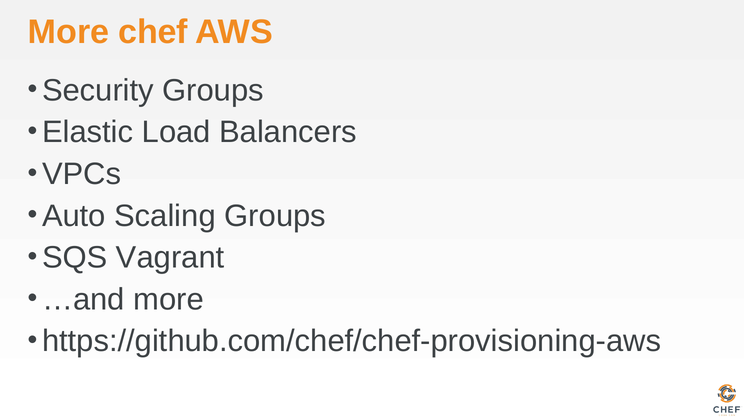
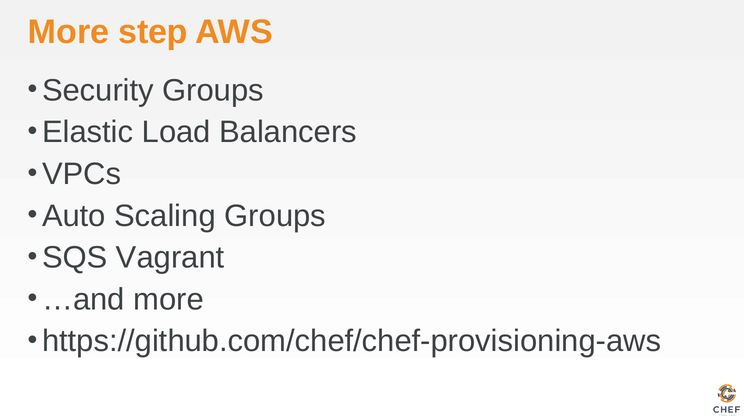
chef: chef -> step
